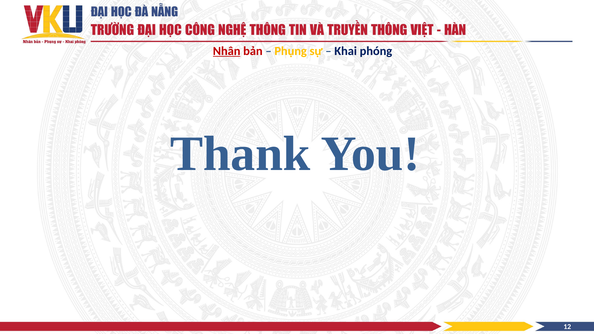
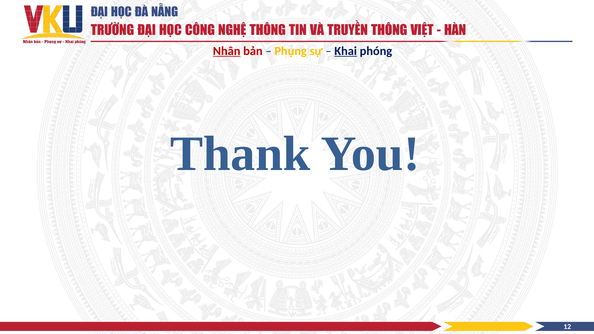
Khai underline: none -> present
